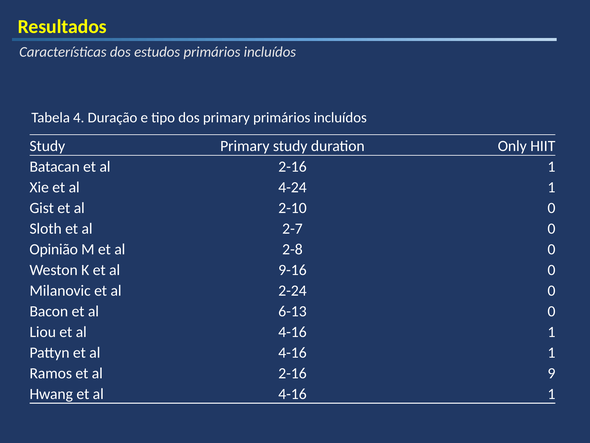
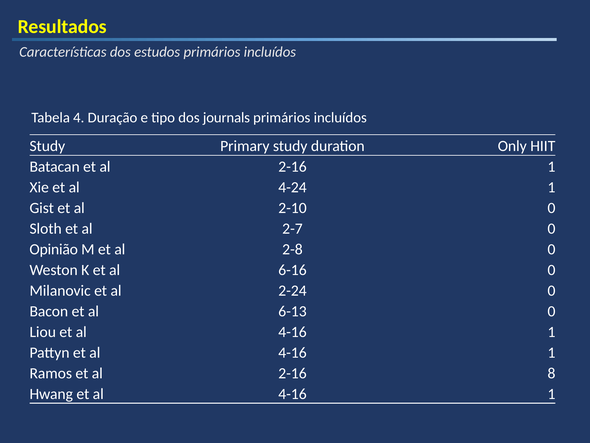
dos primary: primary -> journals
9-16: 9-16 -> 6-16
9: 9 -> 8
